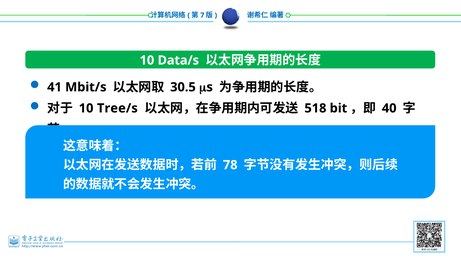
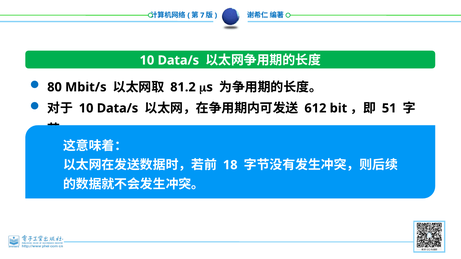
41: 41 -> 80
30.5: 30.5 -> 81.2
Tree/s at (117, 108): Tree/s -> Data/s
518: 518 -> 612
40: 40 -> 51
78: 78 -> 18
